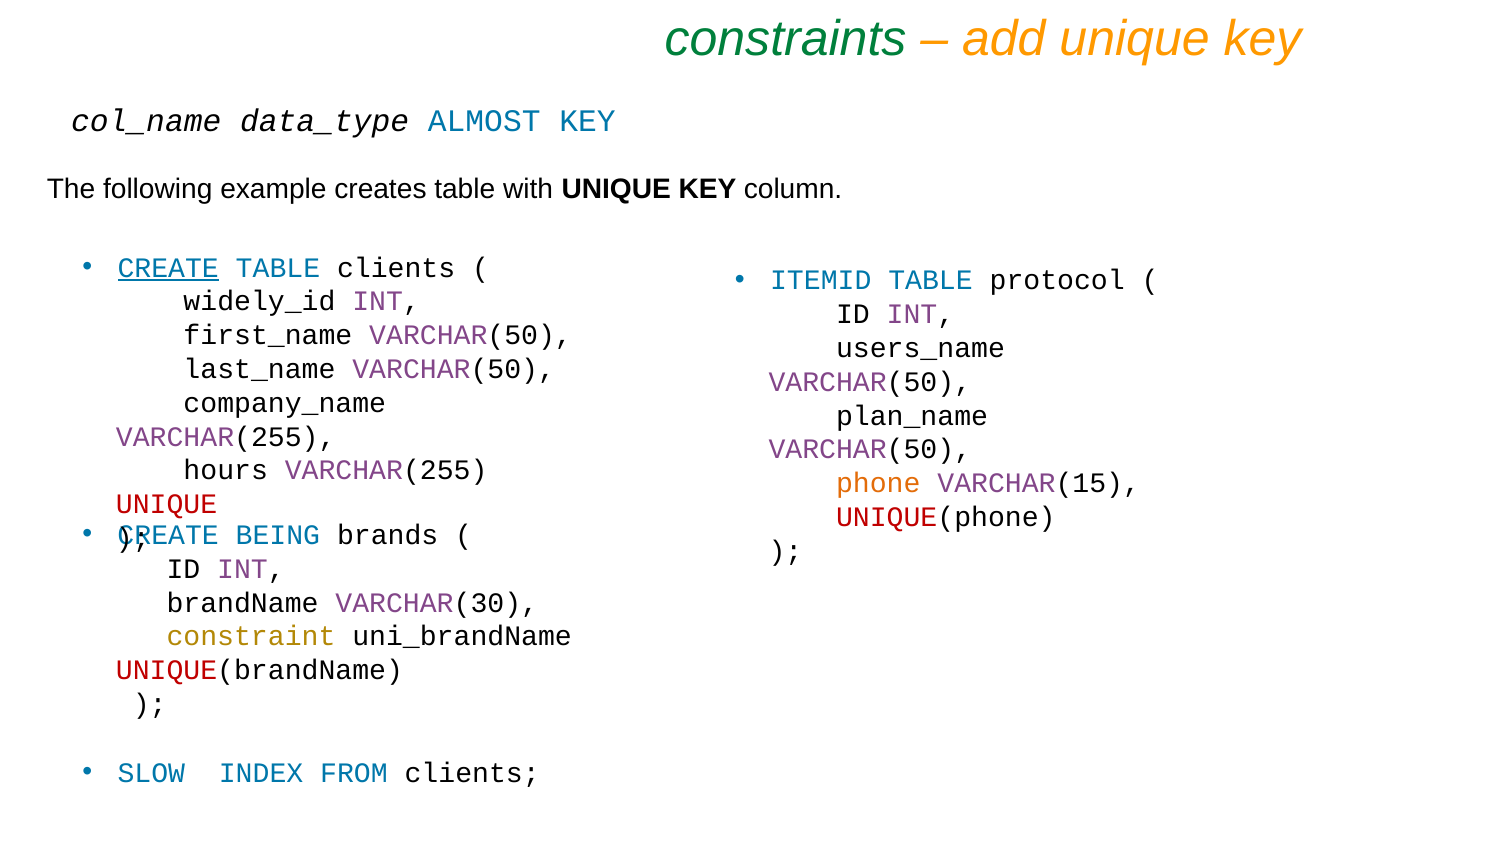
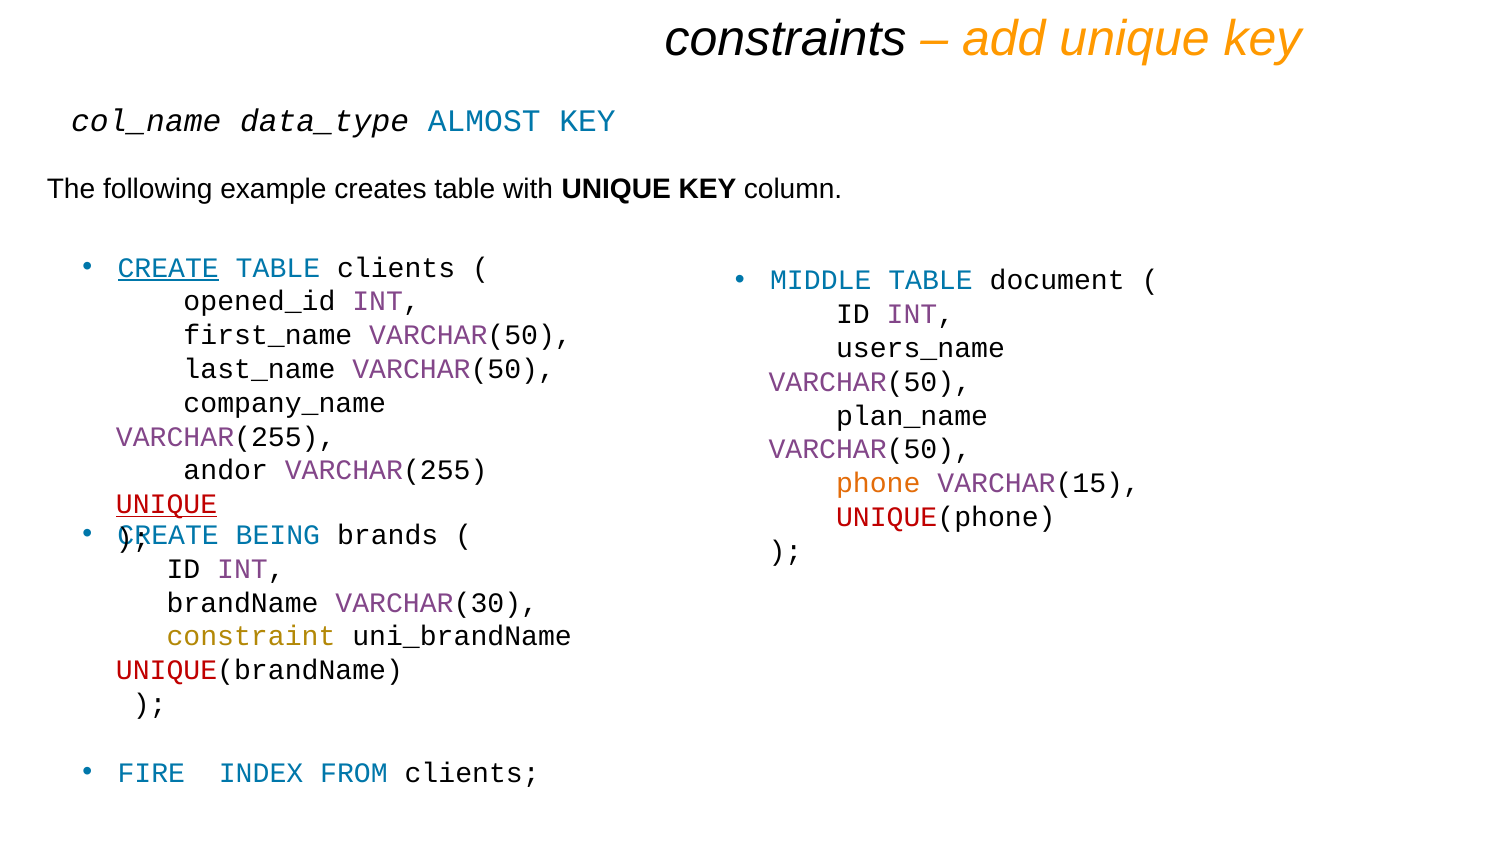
constraints colour: green -> black
ITEMID: ITEMID -> MIDDLE
protocol: protocol -> document
widely_id: widely_id -> opened_id
hours: hours -> andor
UNIQUE at (167, 504) underline: none -> present
SLOW: SLOW -> FIRE
